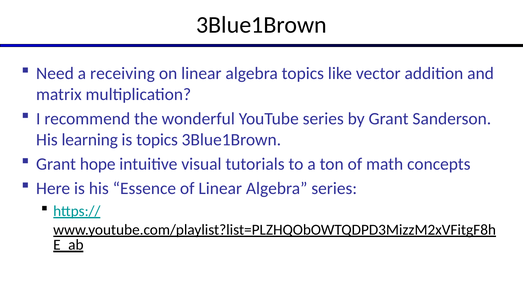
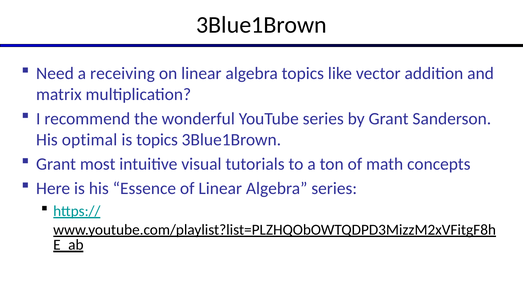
learning: learning -> optimal
hope: hope -> most
